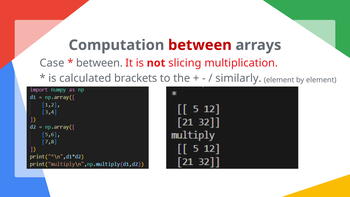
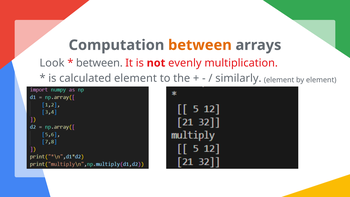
between at (200, 45) colour: red -> orange
Case: Case -> Look
slicing: slicing -> evenly
calculated brackets: brackets -> element
